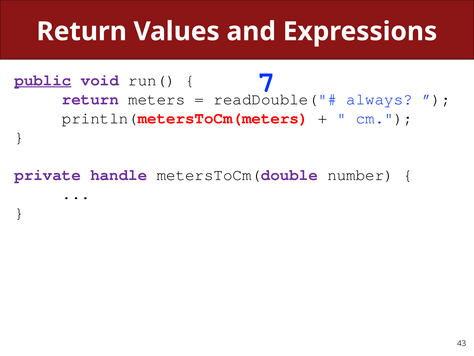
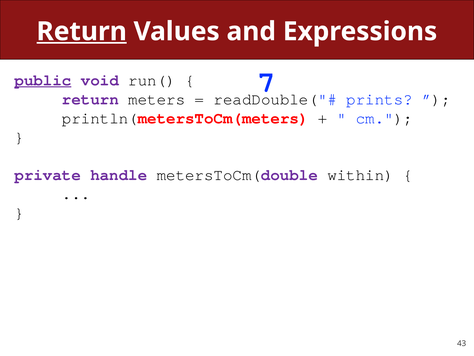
Return at (82, 31) underline: none -> present
always: always -> prints
number: number -> within
